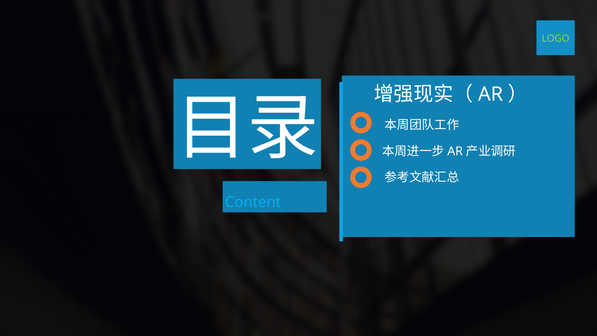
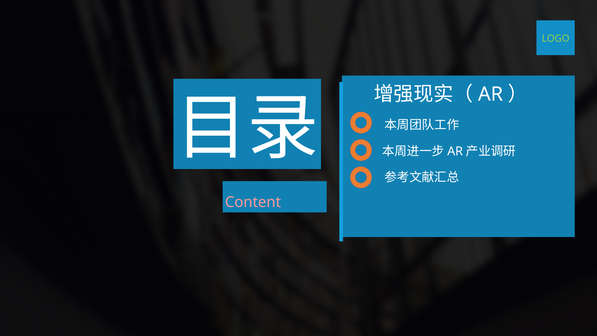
Content colour: light blue -> pink
